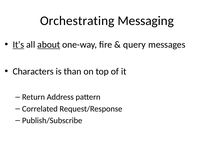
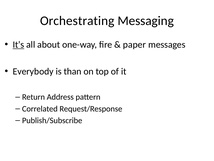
about underline: present -> none
query: query -> paper
Characters: Characters -> Everybody
